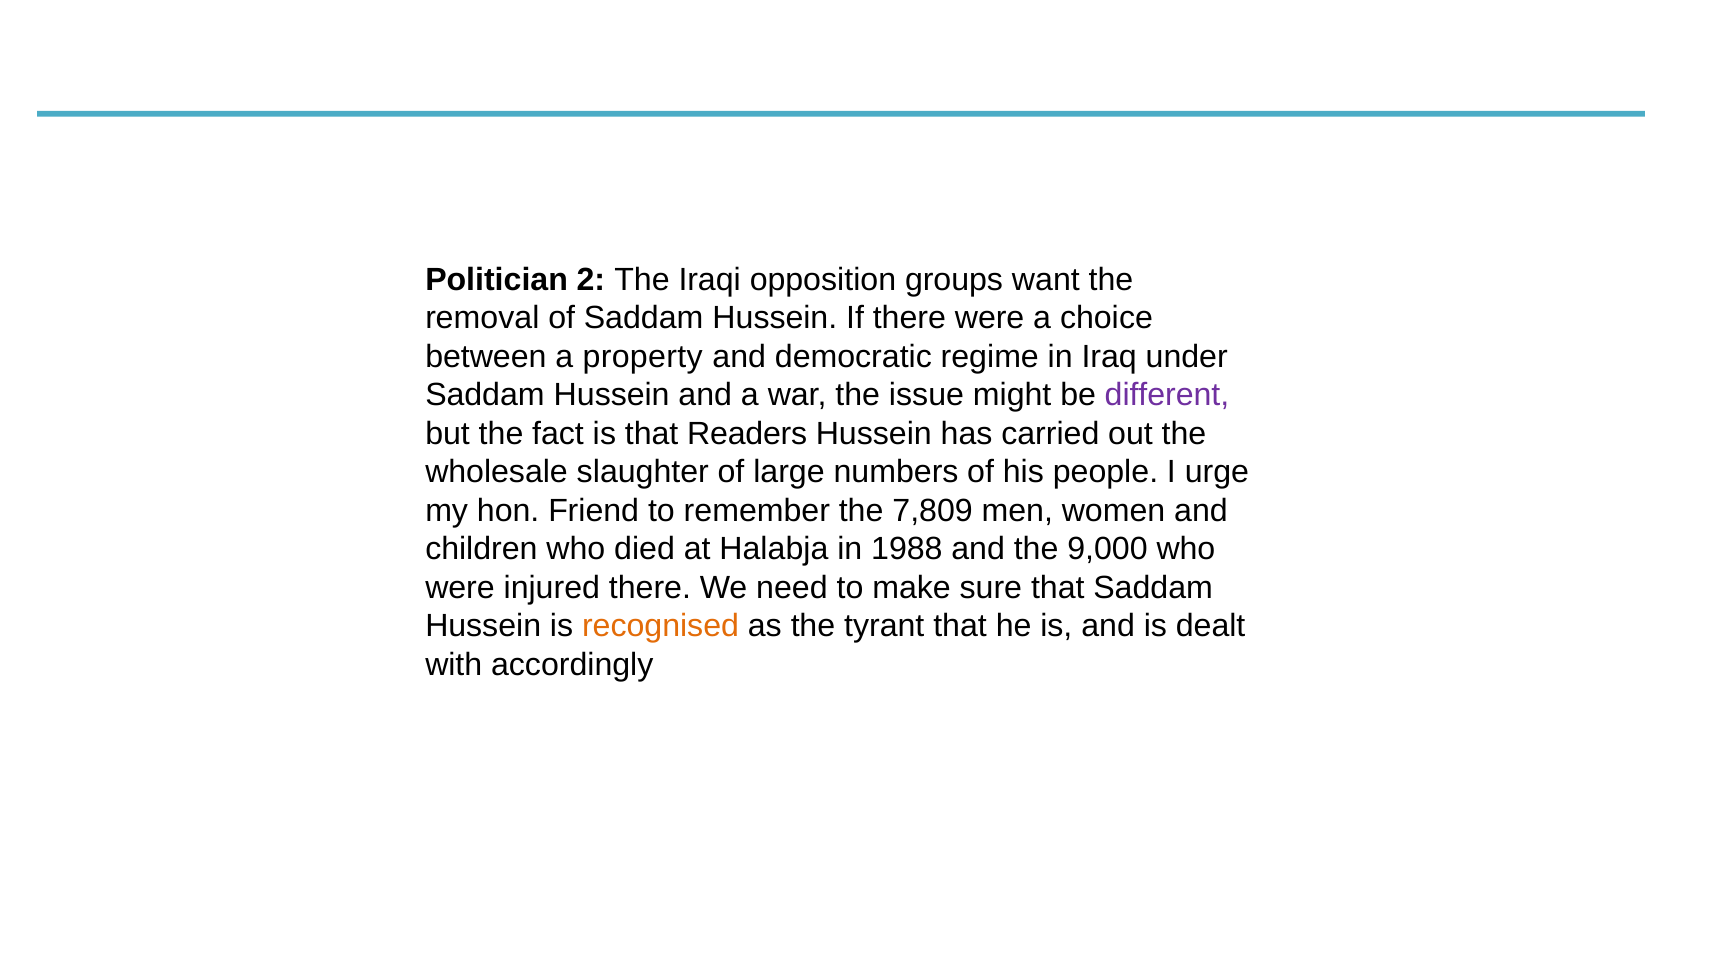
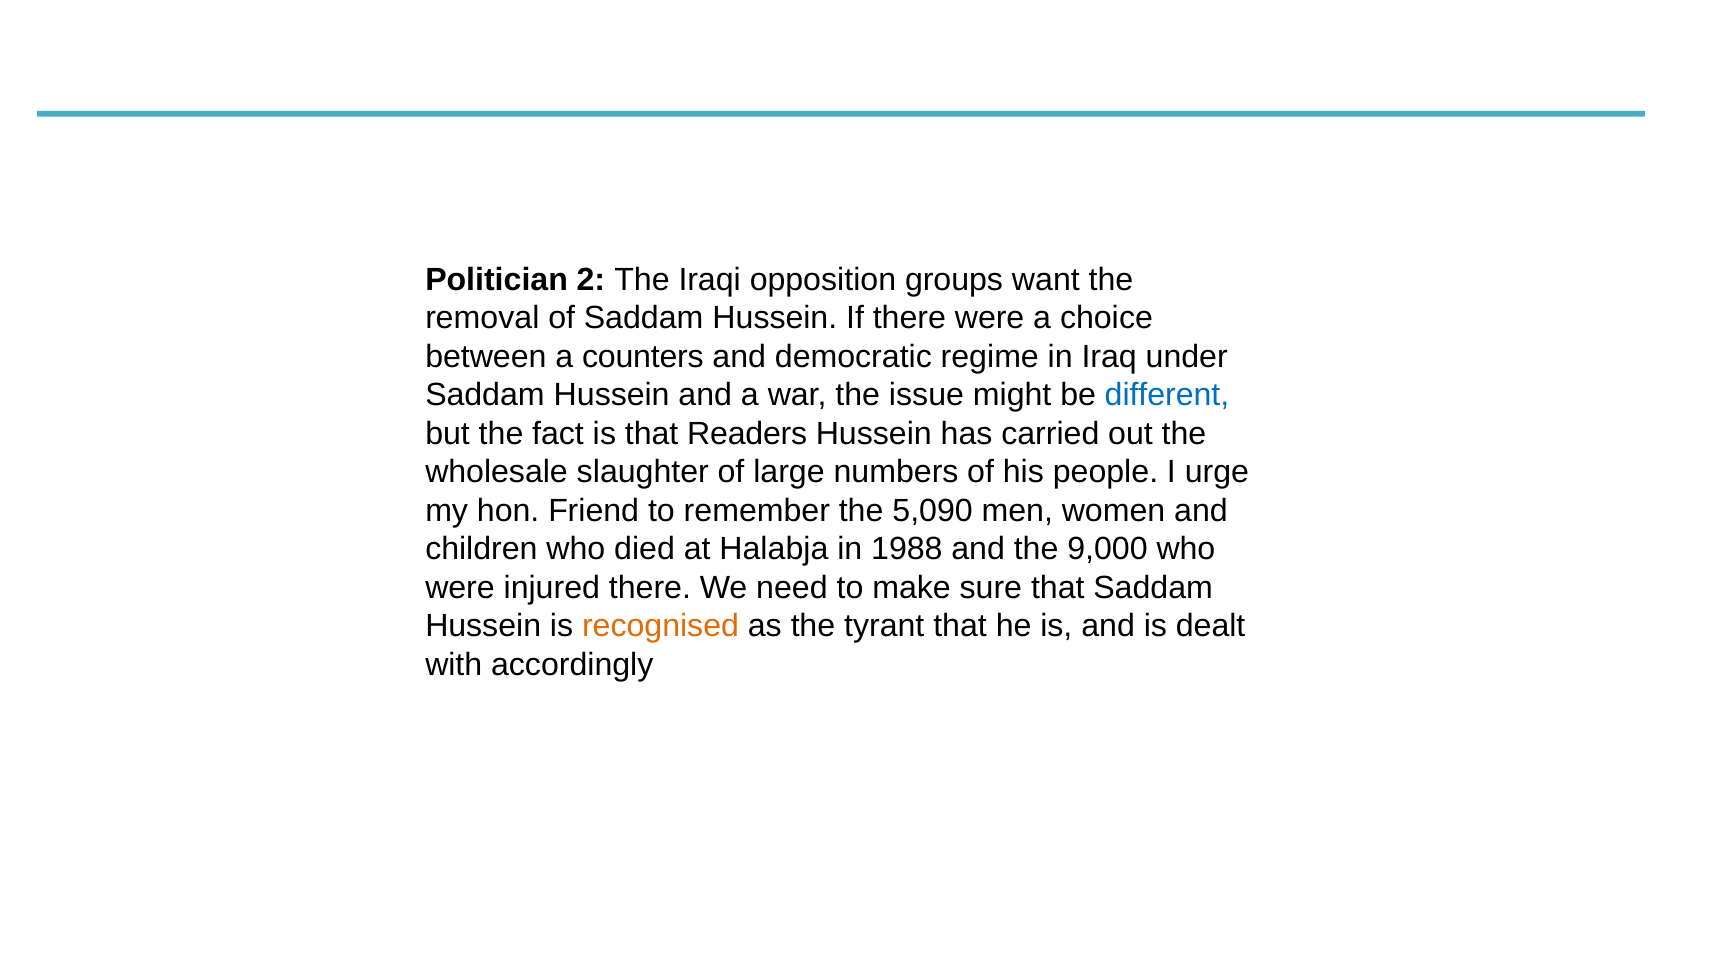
property: property -> counters
different colour: purple -> blue
7,809: 7,809 -> 5,090
